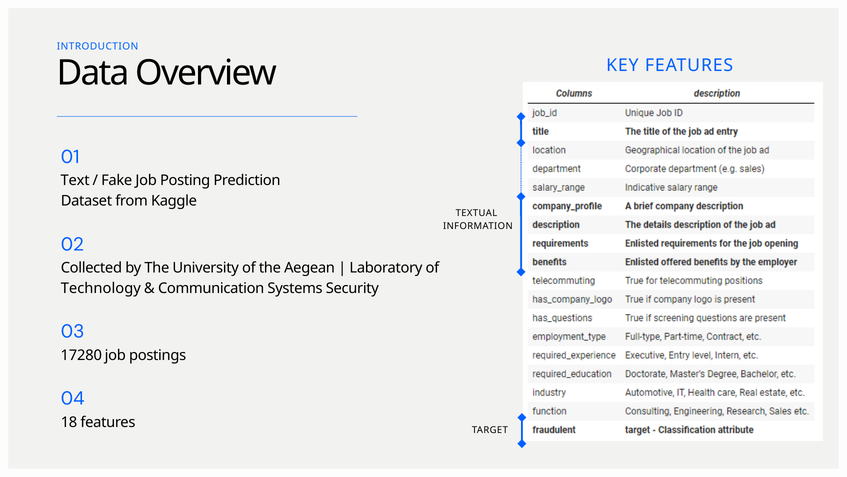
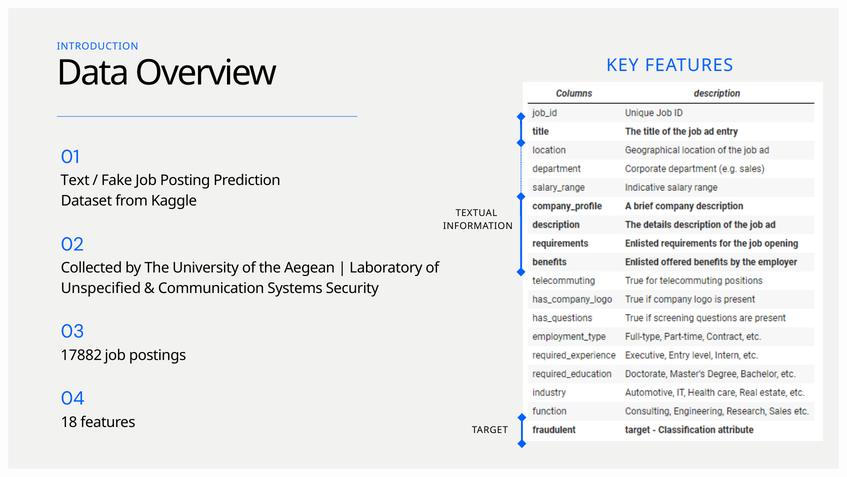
Technology: Technology -> Unspecified
17280: 17280 -> 17882
